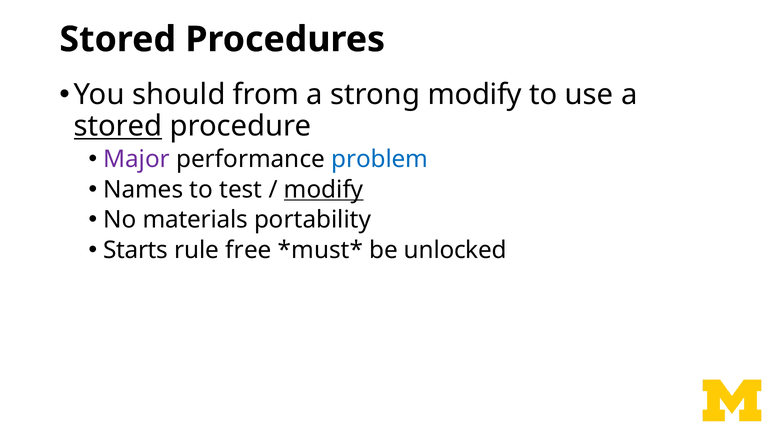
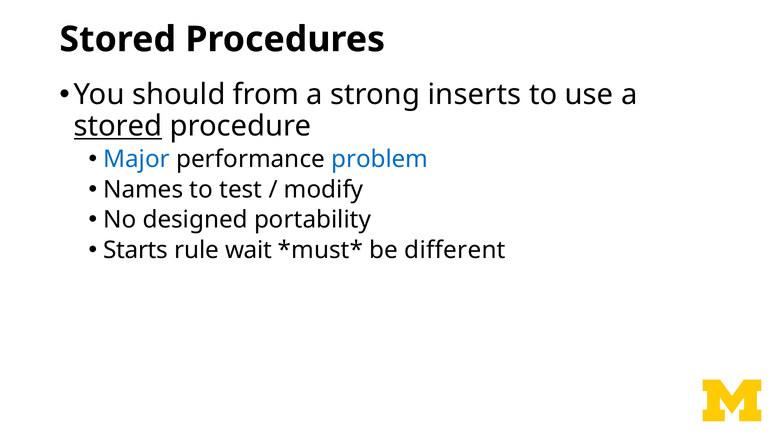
strong modify: modify -> inserts
Major colour: purple -> blue
modify at (324, 190) underline: present -> none
materials: materials -> designed
free: free -> wait
unlocked: unlocked -> different
